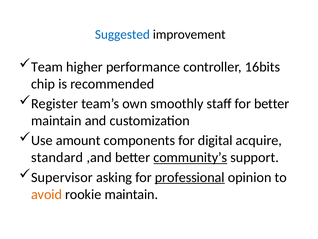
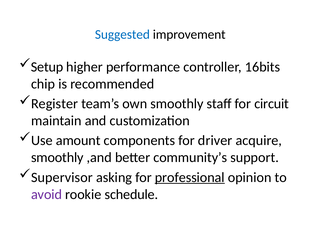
Team: Team -> Setup
for better: better -> circuit
digital: digital -> driver
standard at (57, 157): standard -> smoothly
community’s underline: present -> none
avoid colour: orange -> purple
rookie maintain: maintain -> schedule
